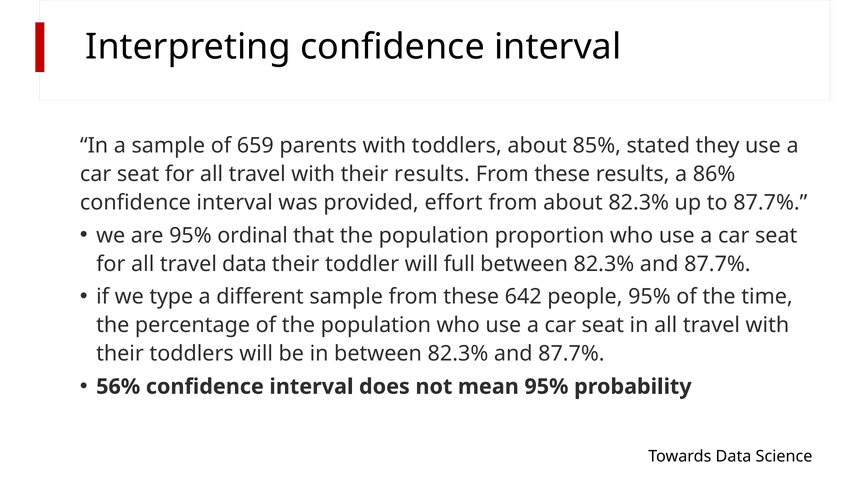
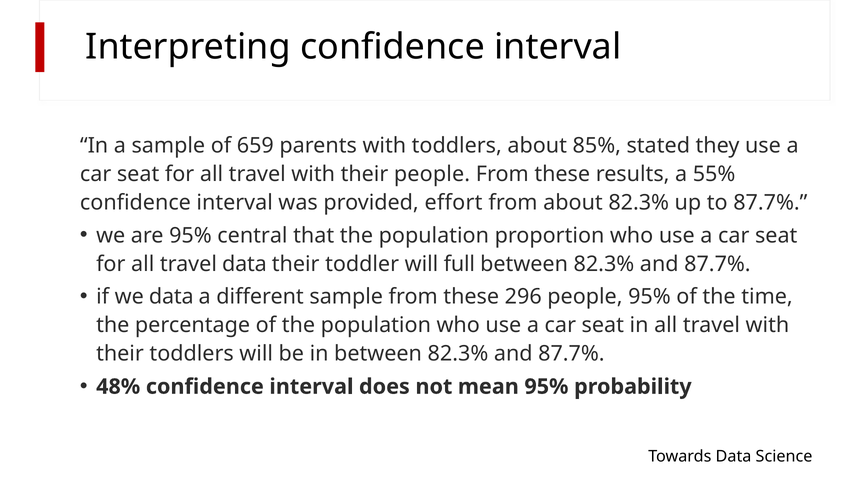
their results: results -> people
86%: 86% -> 55%
ordinal: ordinal -> central
we type: type -> data
642: 642 -> 296
56%: 56% -> 48%
